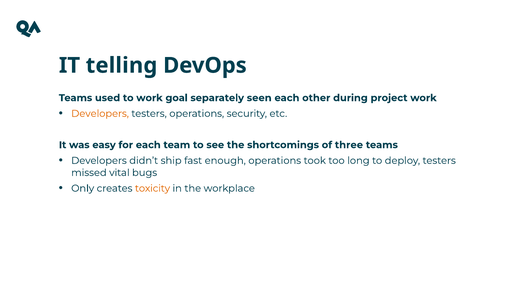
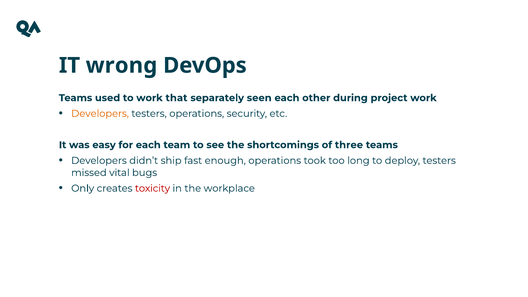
telling: telling -> wrong
goal: goal -> that
toxicity colour: orange -> red
